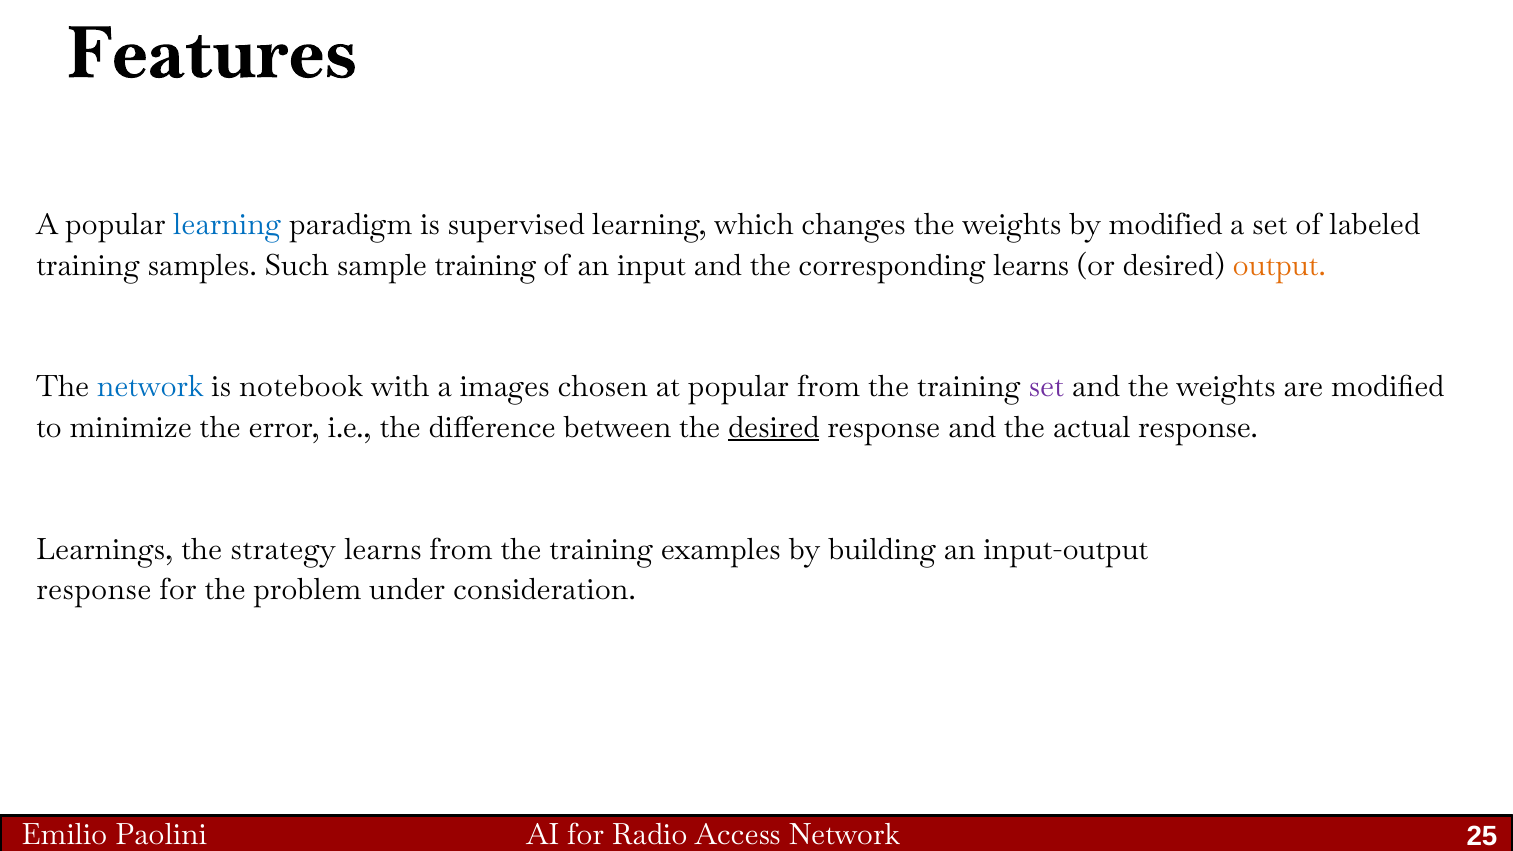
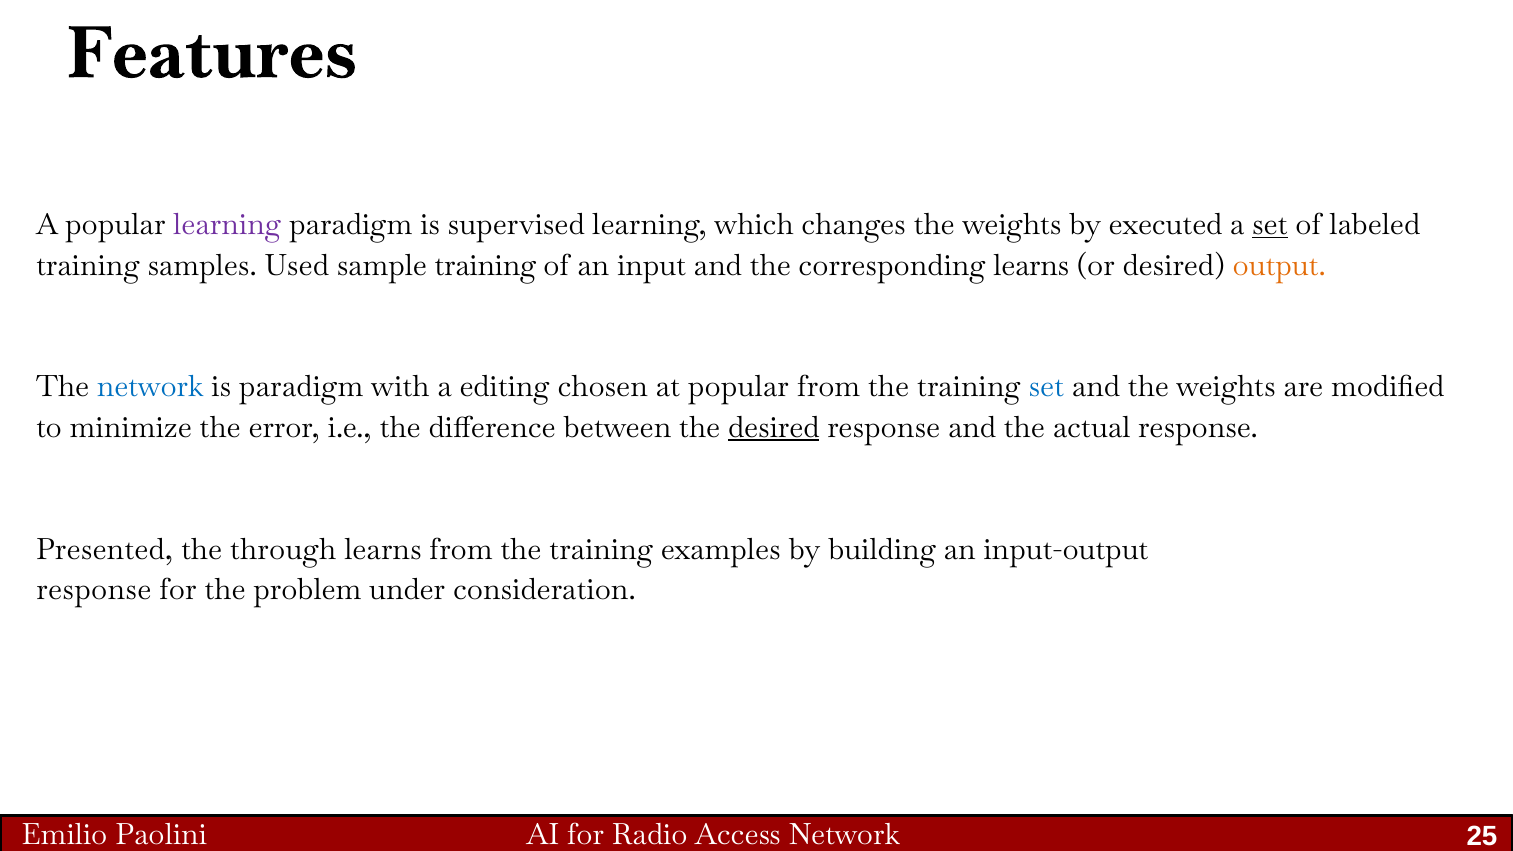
learning at (227, 225) colour: blue -> purple
by modified: modified -> executed
set at (1270, 225) underline: none -> present
Such: Such -> Used
is notebook: notebook -> paradigm
images: images -> editing
set at (1046, 387) colour: purple -> blue
Learnings: Learnings -> Presented
strategy: strategy -> through
